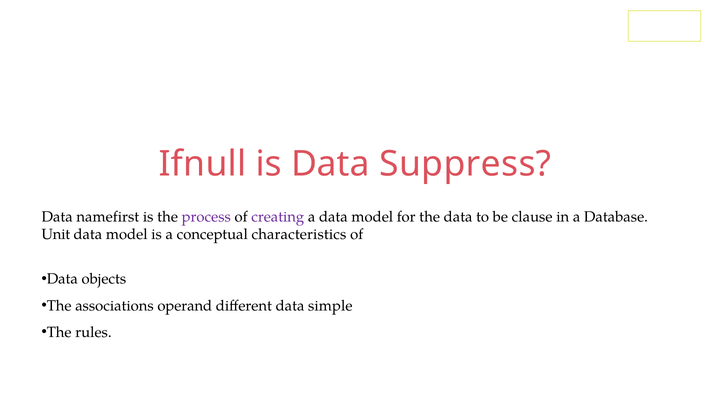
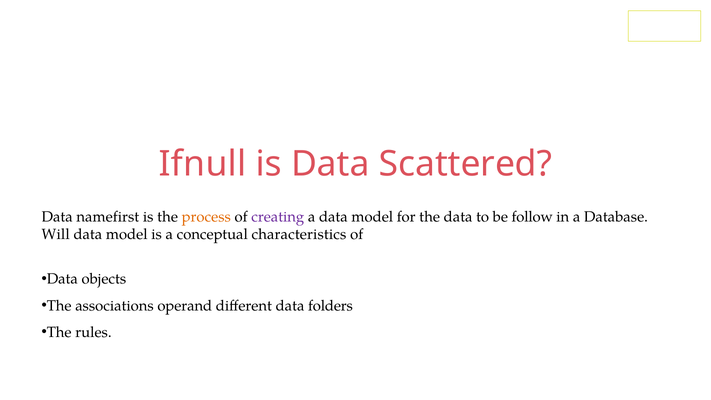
Suppress: Suppress -> Scattered
process colour: purple -> orange
clause: clause -> follow
Unit: Unit -> Will
simple: simple -> folders
